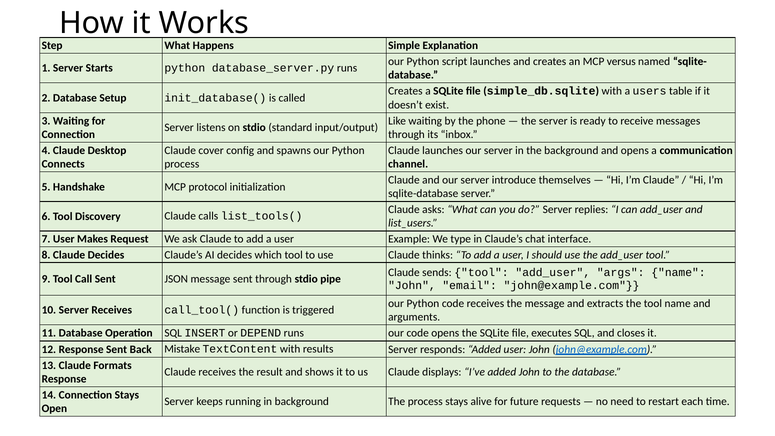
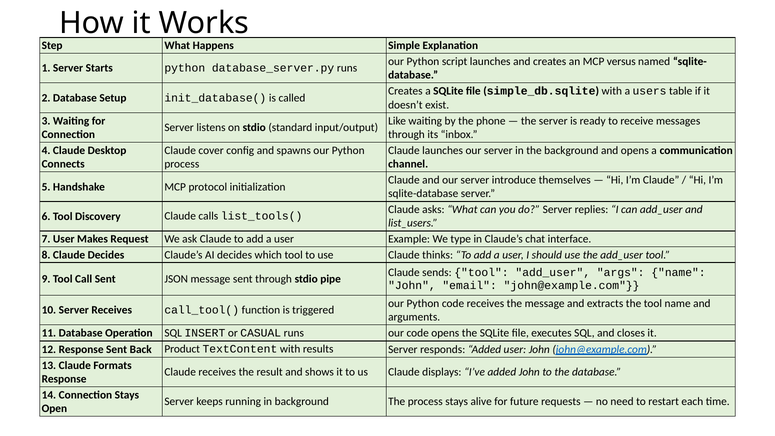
DEPEND: DEPEND -> CASUAL
Mistake: Mistake -> Product
